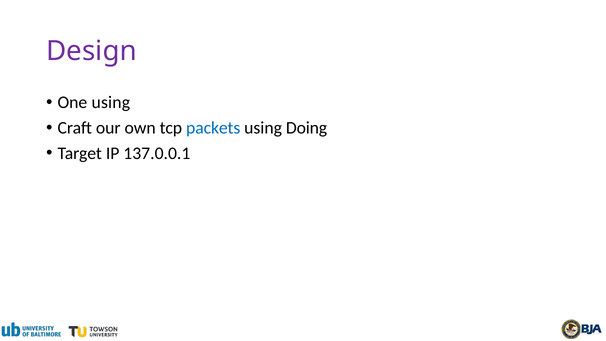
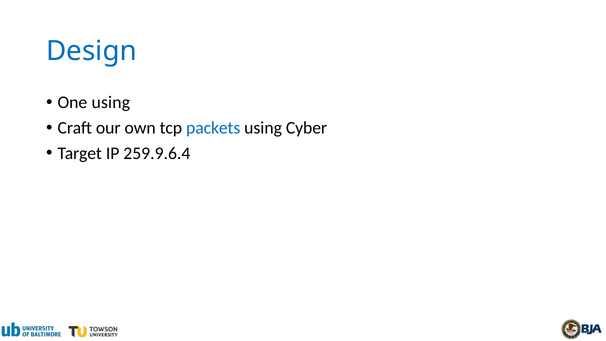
Design colour: purple -> blue
Doing: Doing -> Cyber
137.0.0.1: 137.0.0.1 -> 259.9.6.4
